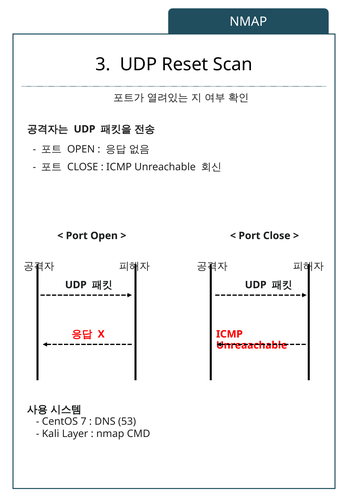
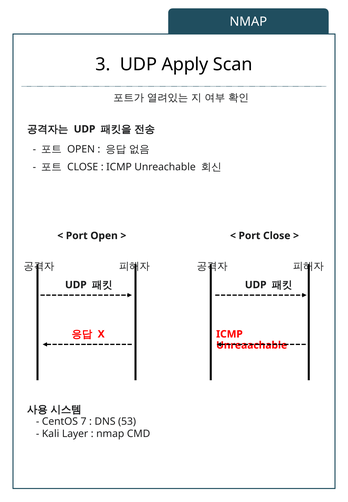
Reset: Reset -> Apply
